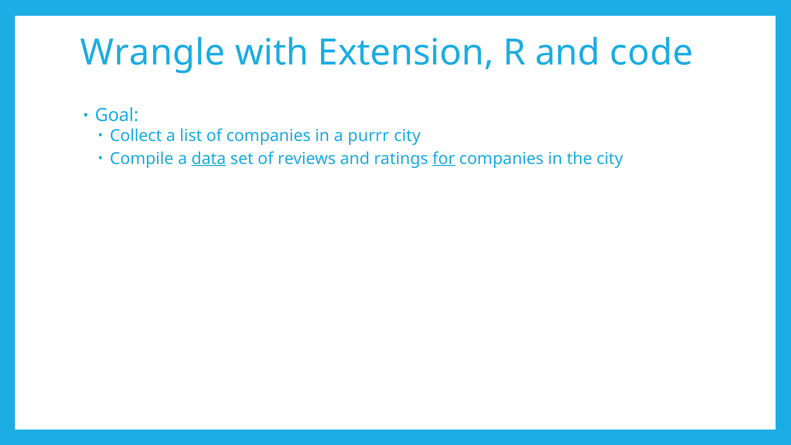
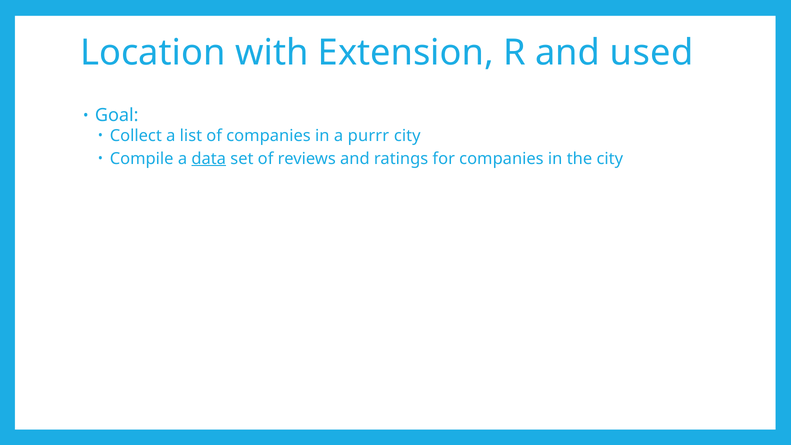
Wrangle: Wrangle -> Location
code: code -> used
for underline: present -> none
